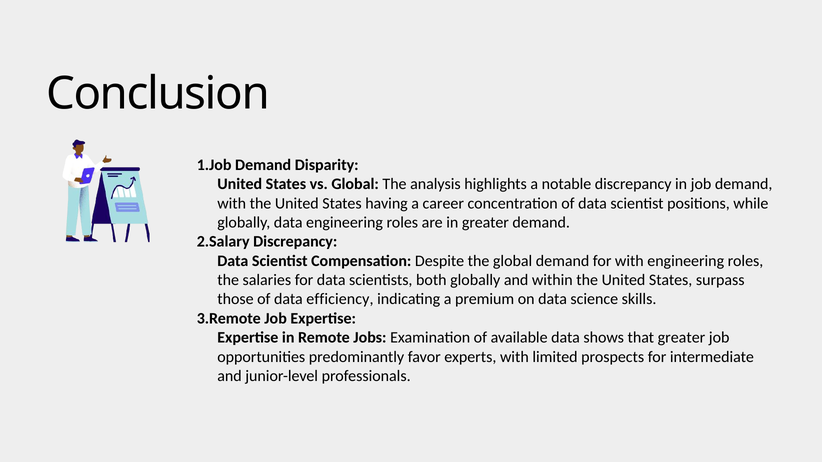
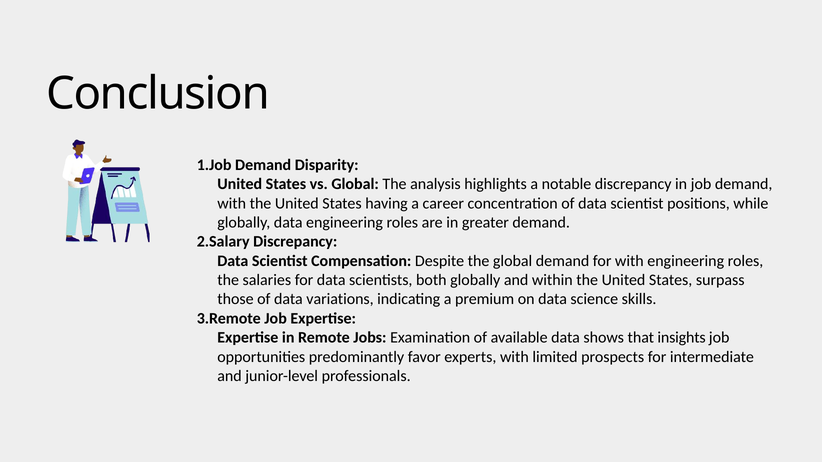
efficiency: efficiency -> variations
that greater: greater -> insights
